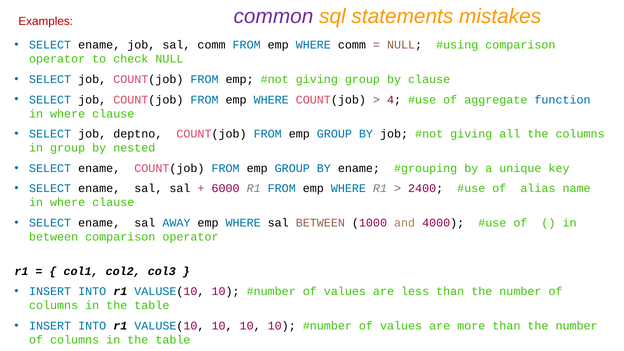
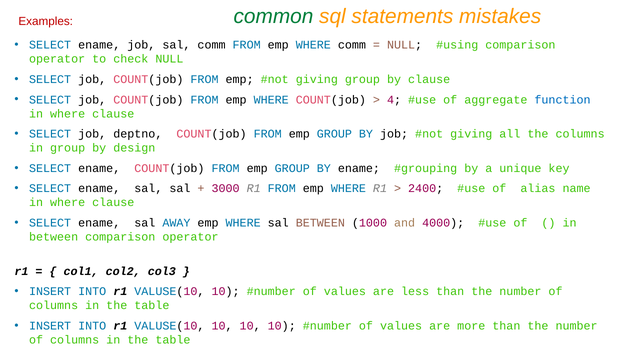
common colour: purple -> green
nested: nested -> design
6000: 6000 -> 3000
